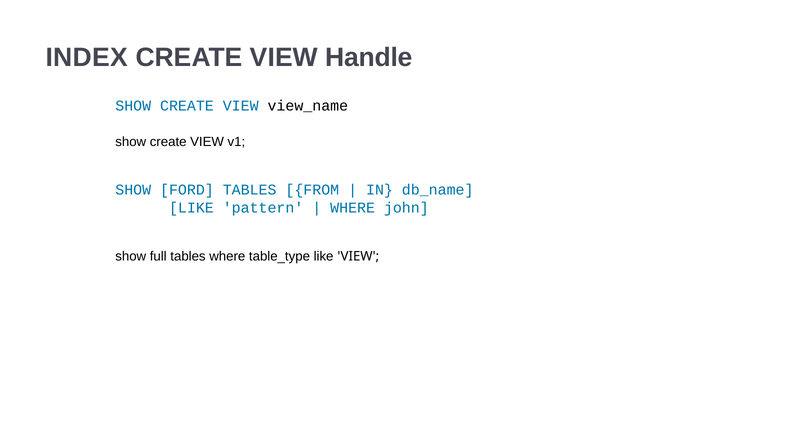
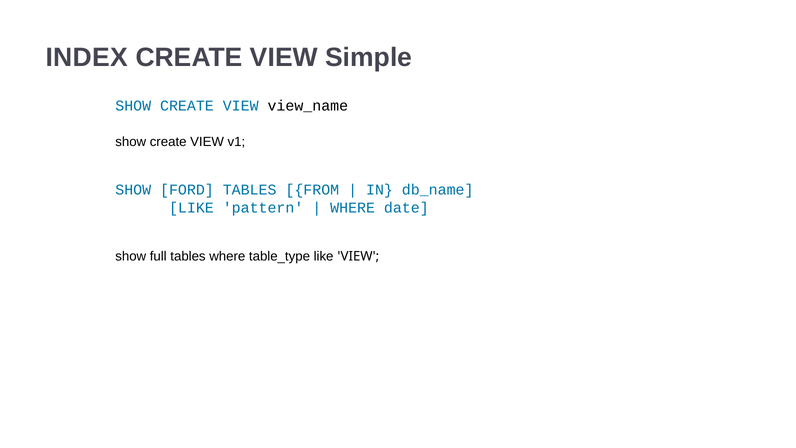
Handle: Handle -> Simple
john: john -> date
